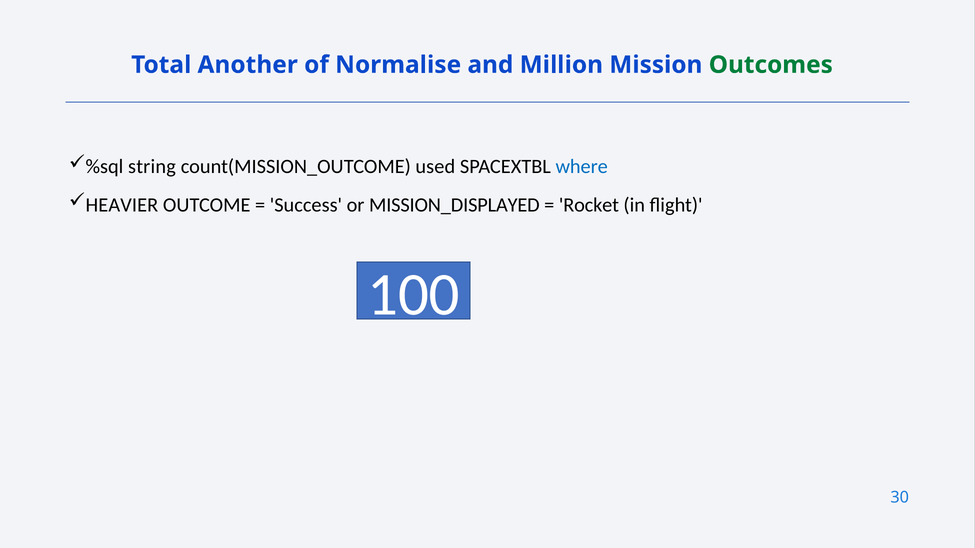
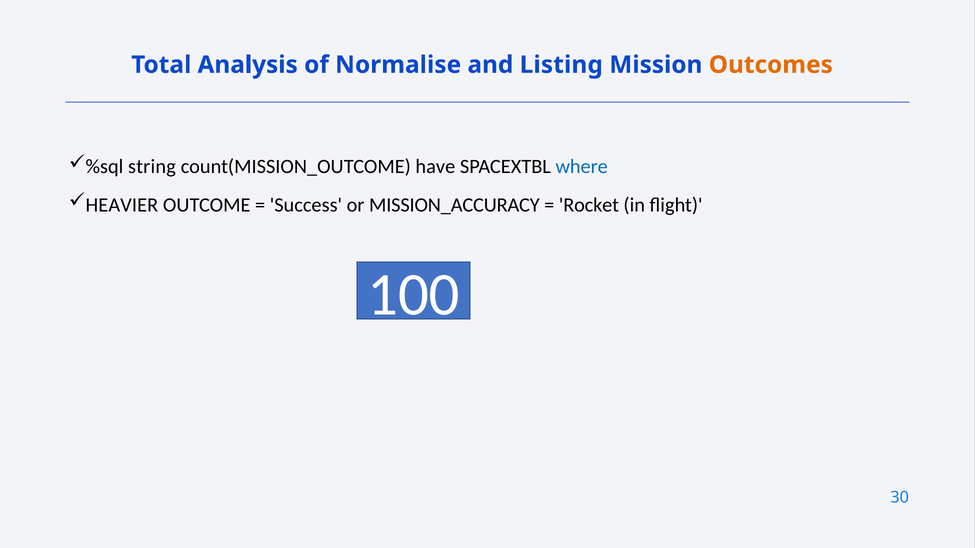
Another: Another -> Analysis
Million: Million -> Listing
Outcomes colour: green -> orange
used: used -> have
MISSION_DISPLAYED: MISSION_DISPLAYED -> MISSION_ACCURACY
